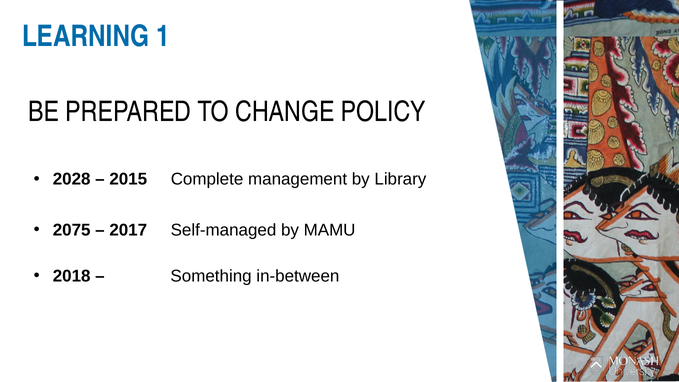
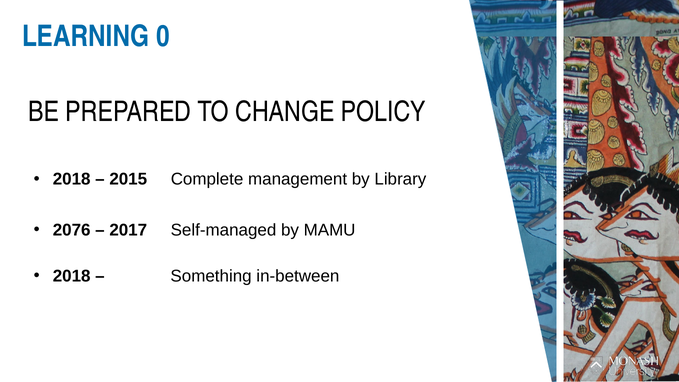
1: 1 -> 0
2028 at (72, 179): 2028 -> 2018
2075: 2075 -> 2076
